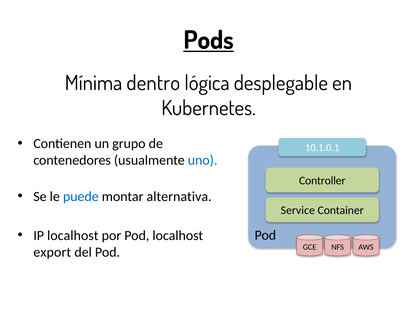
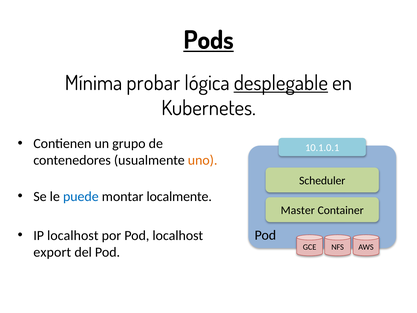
dentro: dentro -> probar
desplegable underline: none -> present
uno colour: blue -> orange
Controller: Controller -> Scheduler
alternativa: alternativa -> localmente
Service: Service -> Master
